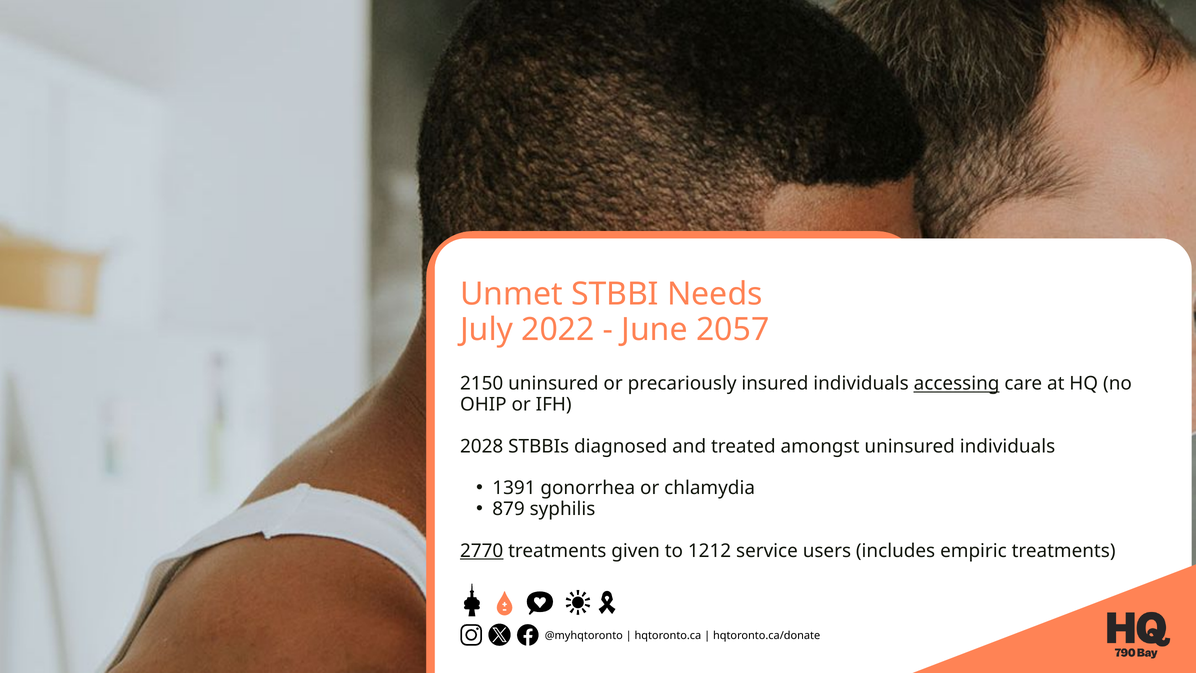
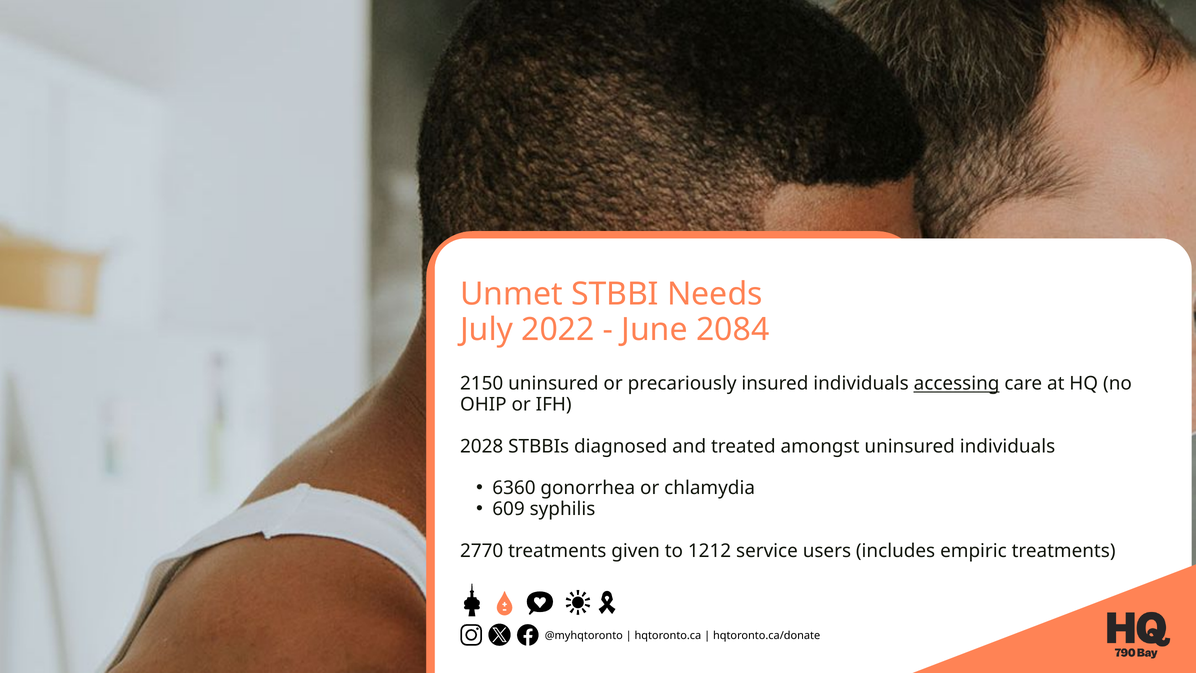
2057: 2057 -> 2084
1391: 1391 -> 6360
879: 879 -> 609
2770 underline: present -> none
